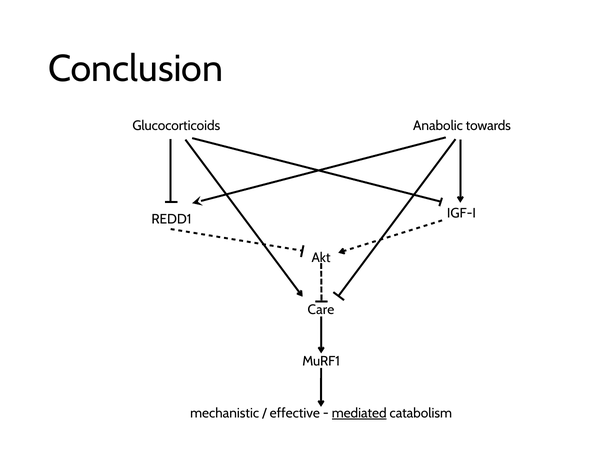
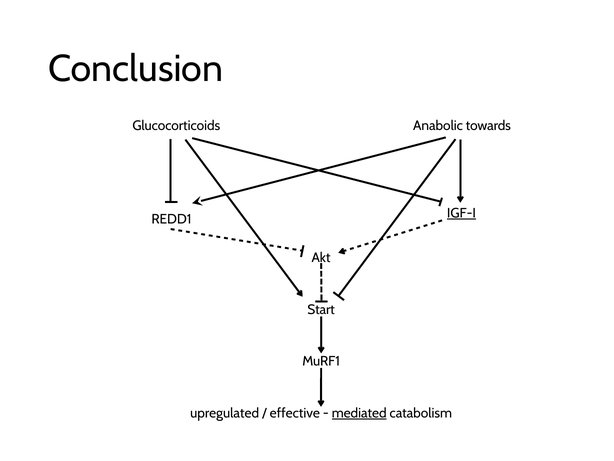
IGF-I underline: none -> present
Care: Care -> Start
mechanistic: mechanistic -> upregulated
